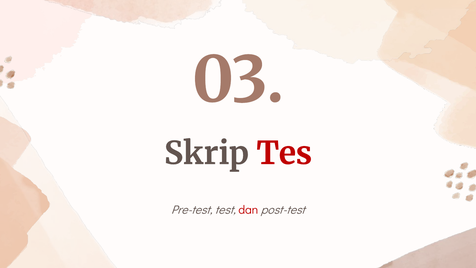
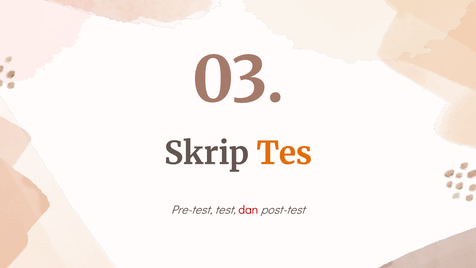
Tes colour: red -> orange
